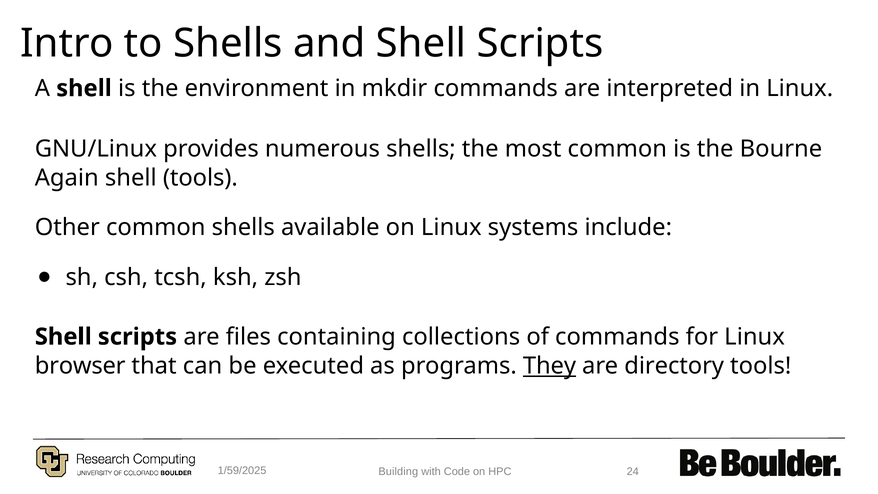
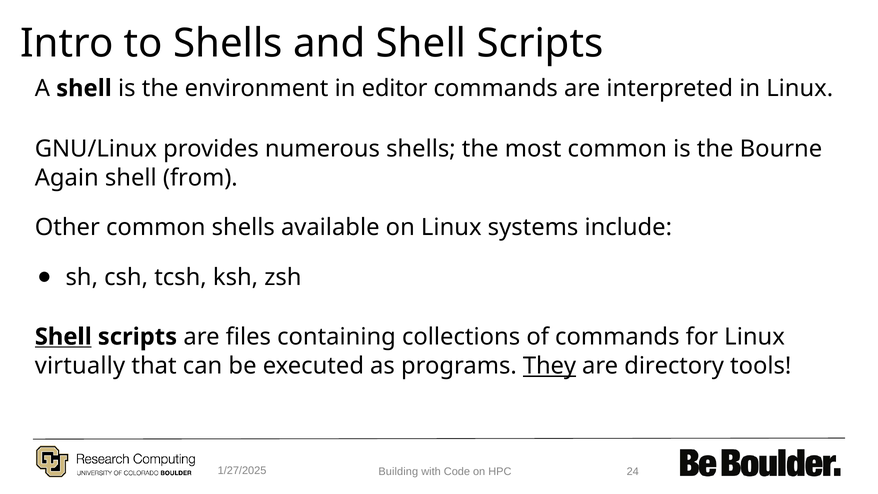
mkdir: mkdir -> editor
shell tools: tools -> from
Shell at (63, 337) underline: none -> present
browser: browser -> virtually
1/59/2025: 1/59/2025 -> 1/27/2025
